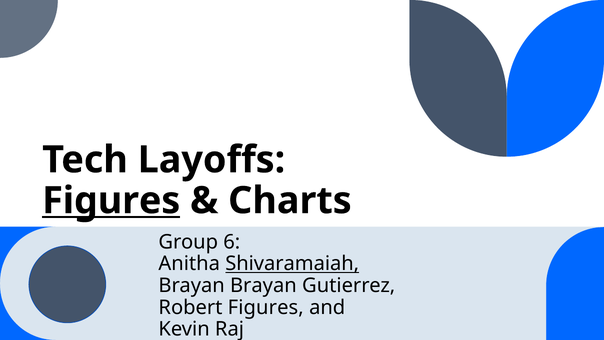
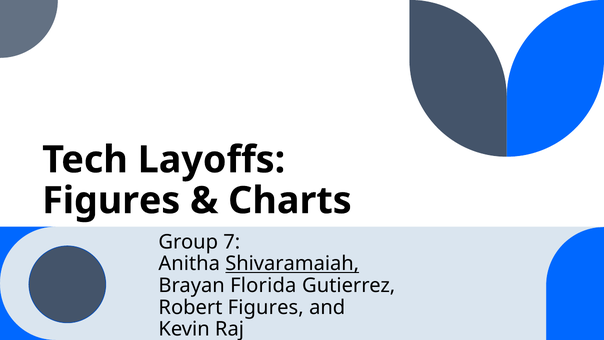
Figures at (111, 201) underline: present -> none
6: 6 -> 7
Brayan Brayan: Brayan -> Florida
